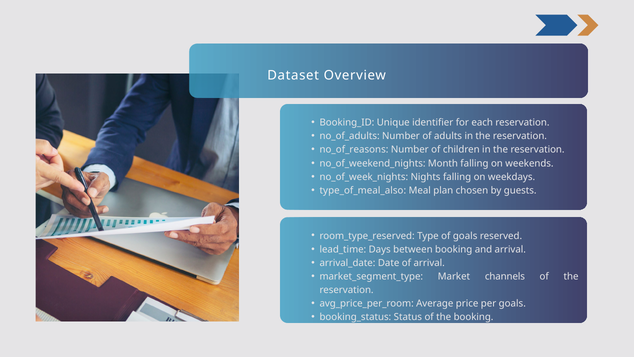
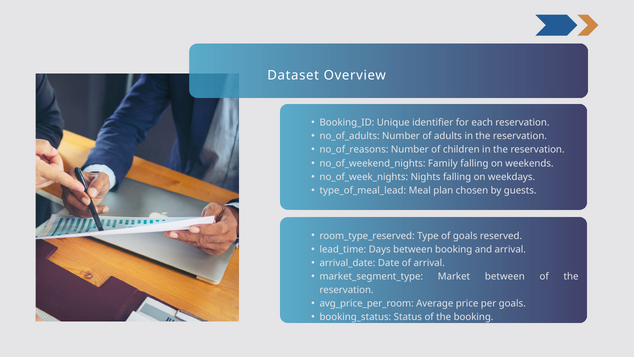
Month: Month -> Family
type_of_meal_also: type_of_meal_also -> type_of_meal_lead
Market channels: channels -> between
